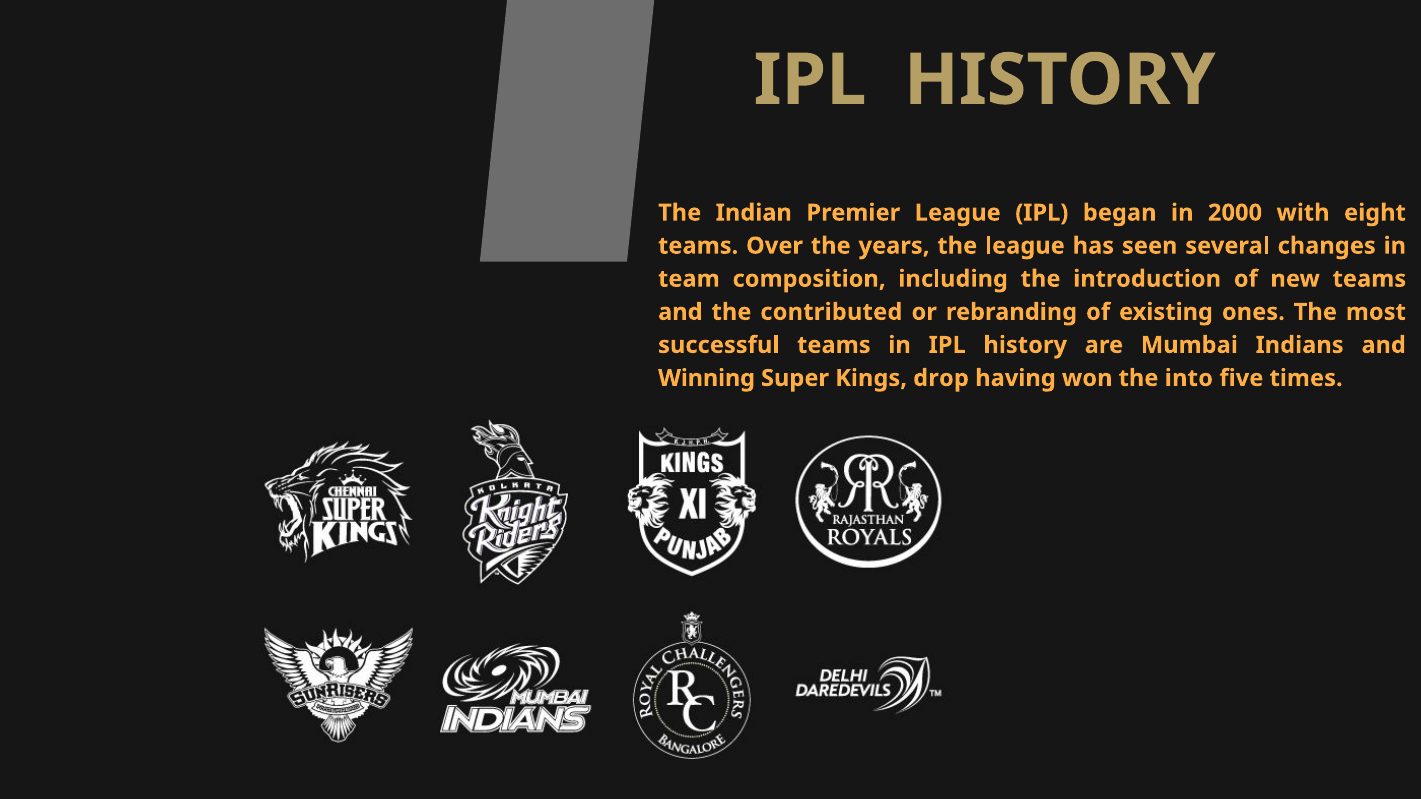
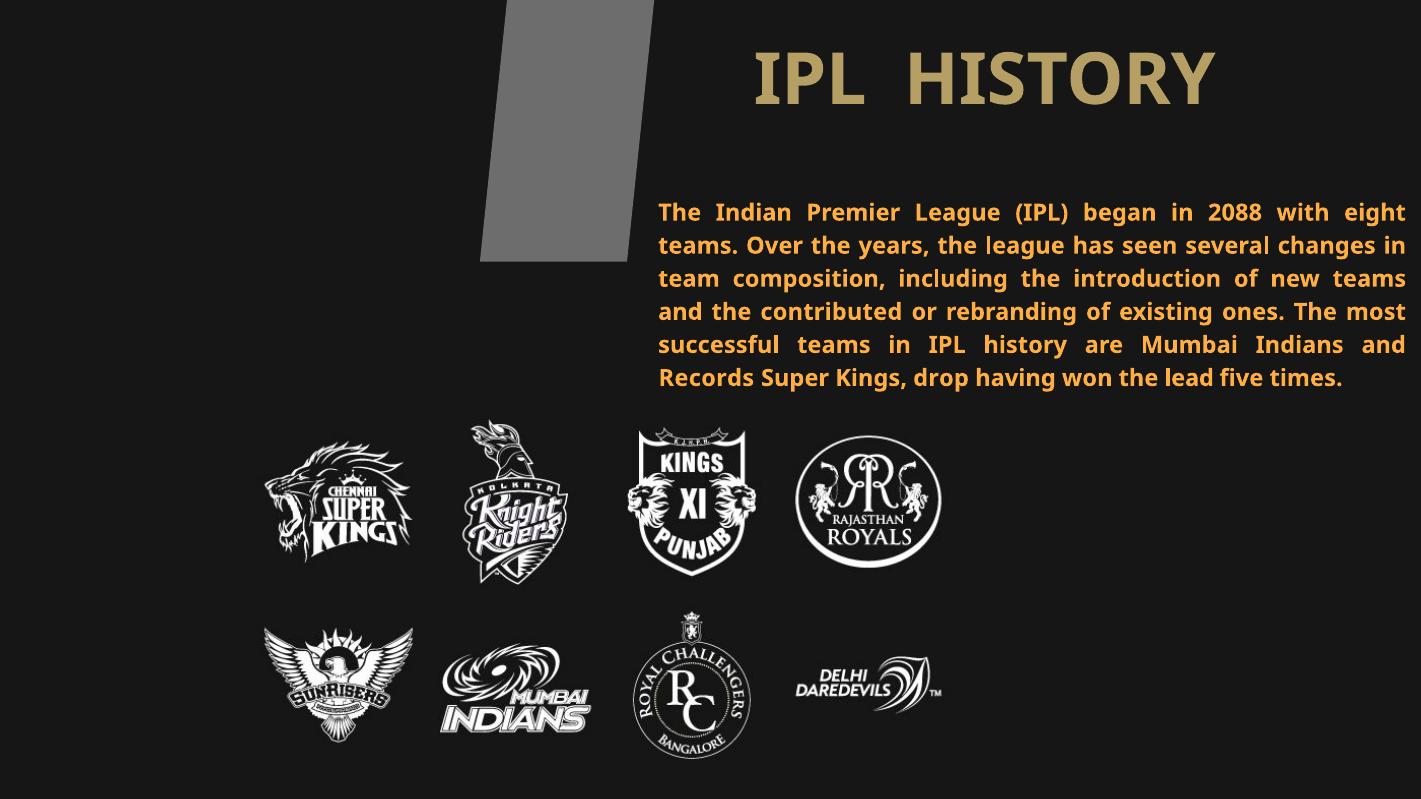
2000: 2000 -> 2088
Winning: Winning -> Records
into: into -> lead
